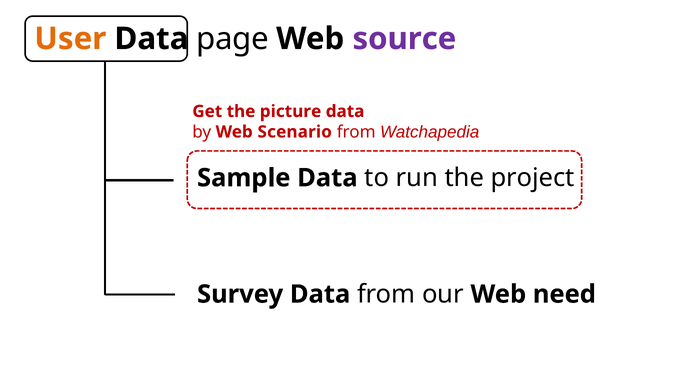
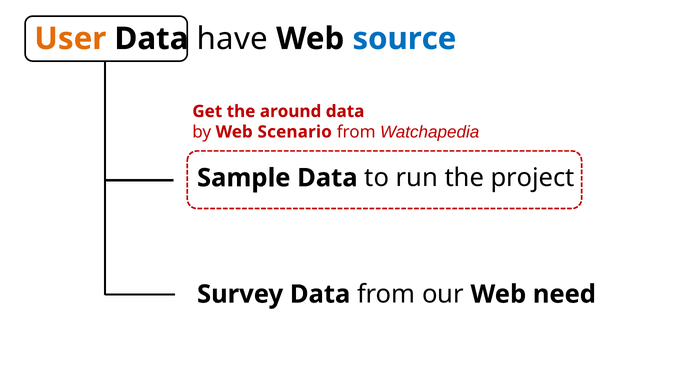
page: page -> have
source colour: purple -> blue
picture: picture -> around
